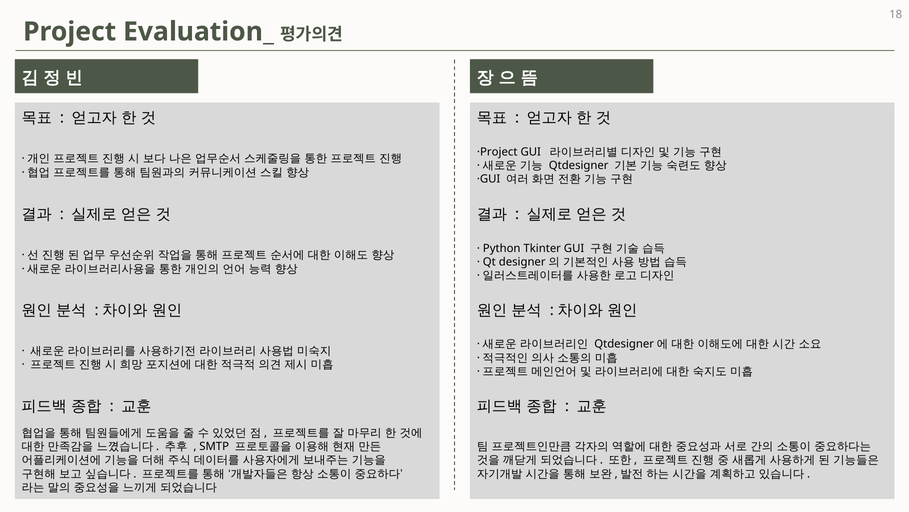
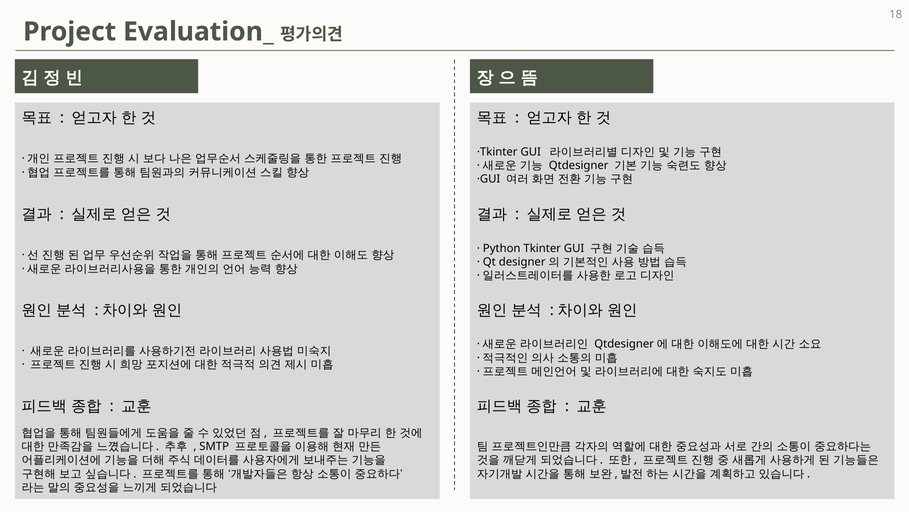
·Project: ·Project -> ·Tkinter
